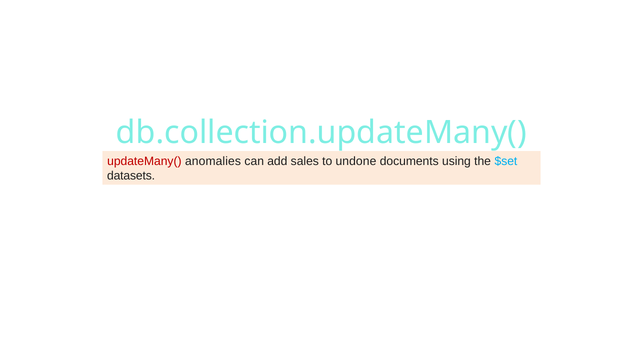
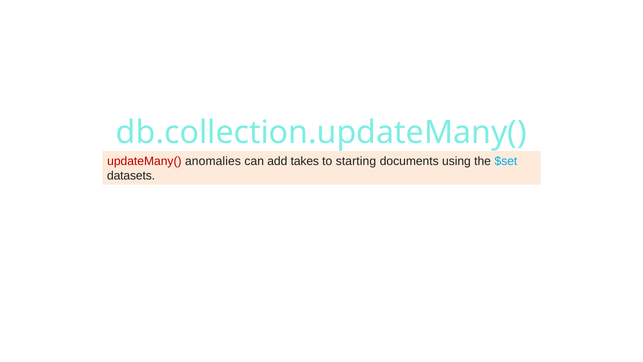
sales: sales -> takes
undone: undone -> starting
